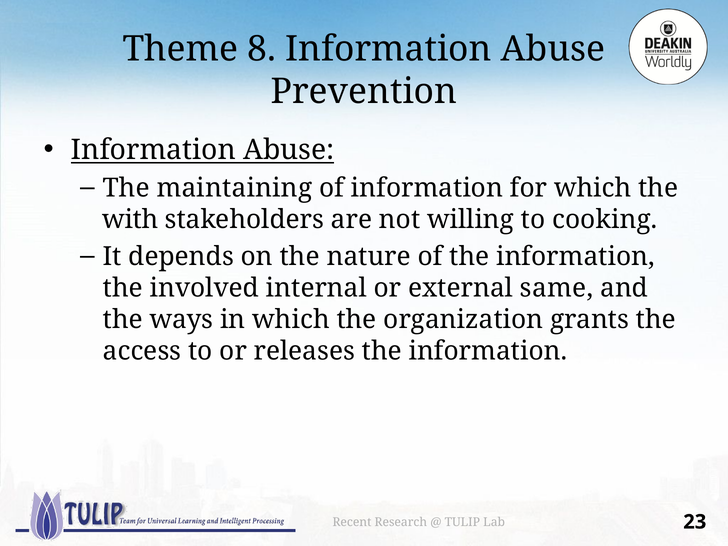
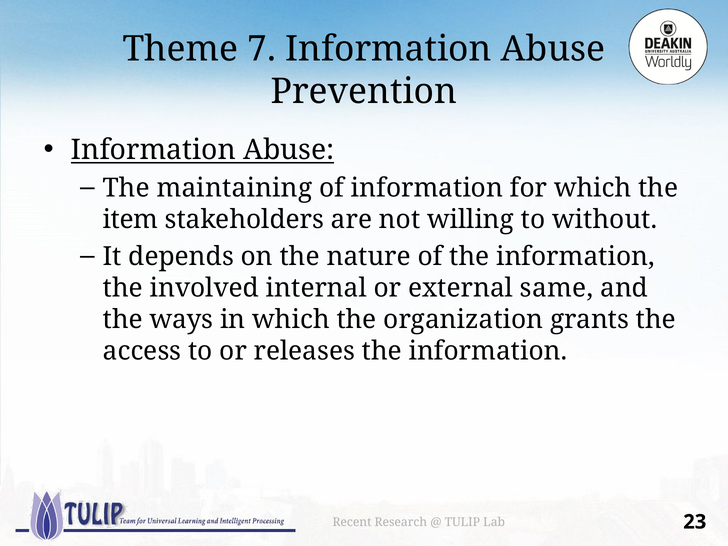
8: 8 -> 7
with: with -> item
cooking: cooking -> without
